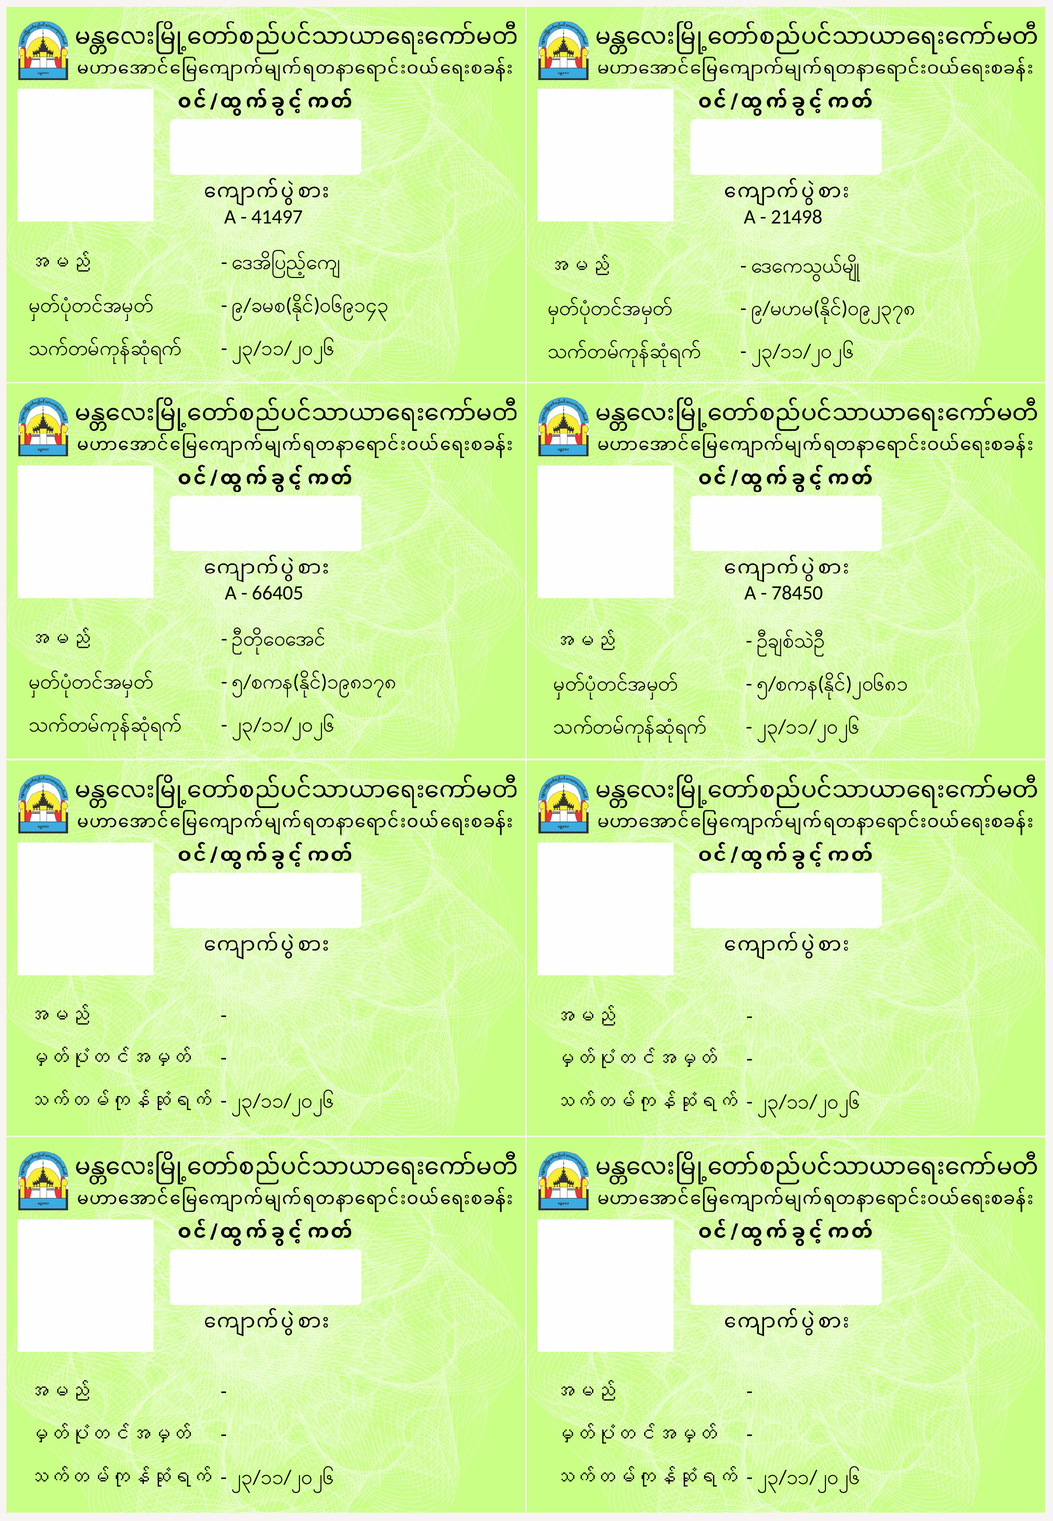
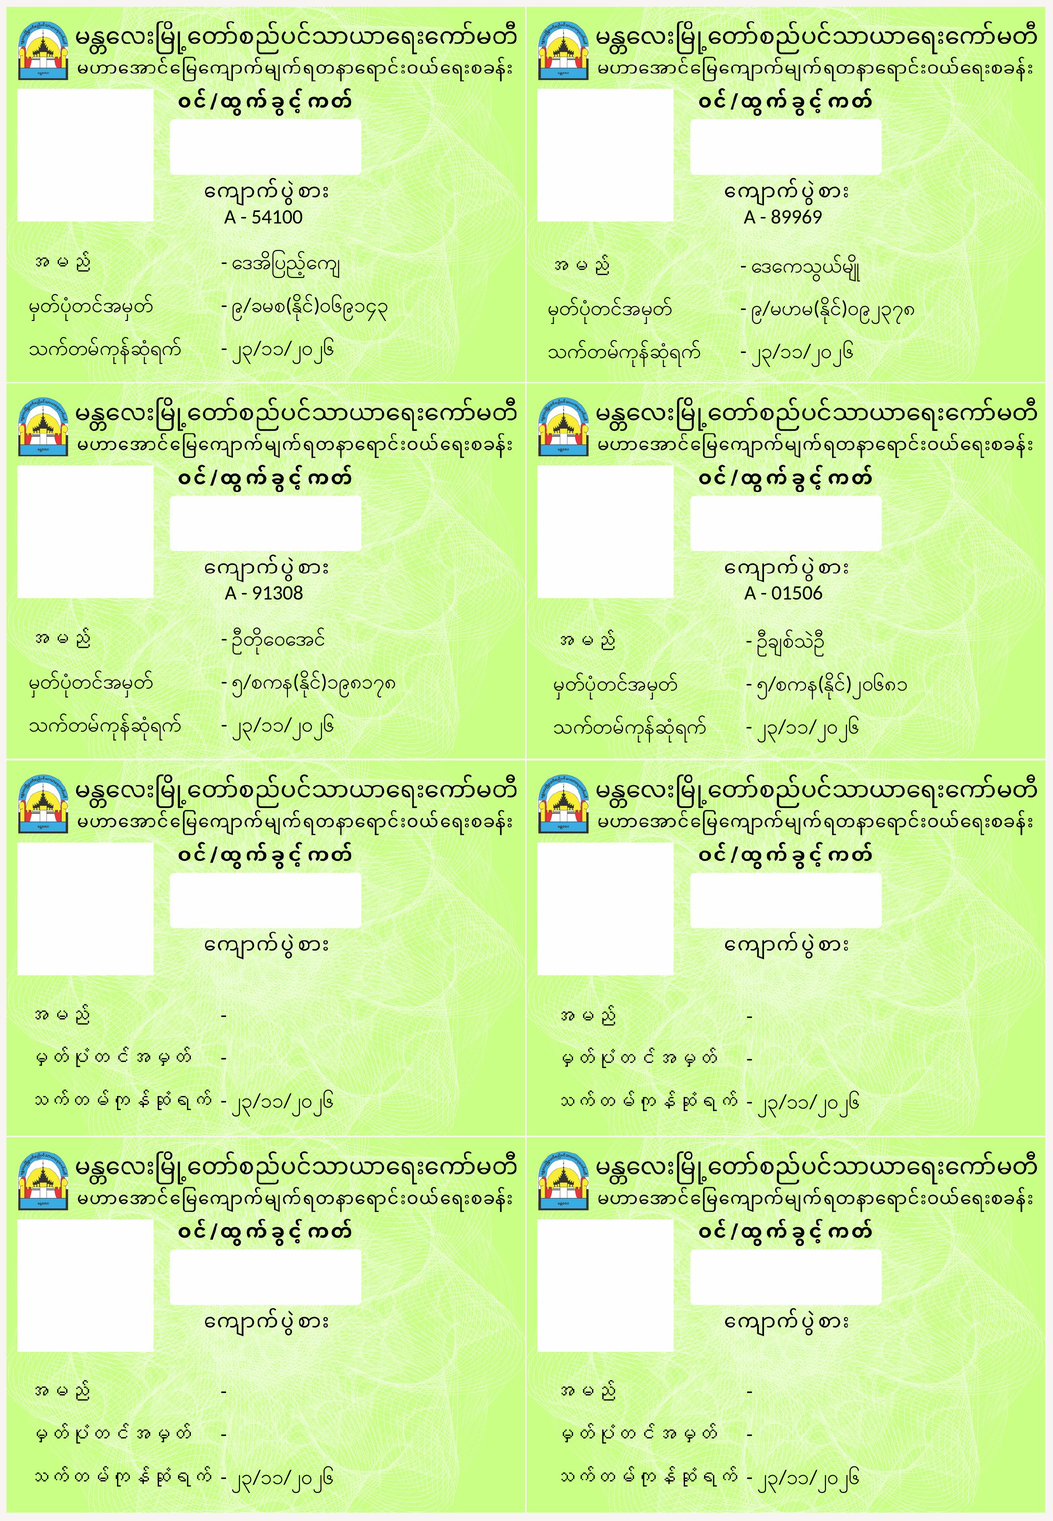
41497: 41497 -> 54100
21498: 21498 -> 89969
66405: 66405 -> 91308
78450: 78450 -> 01506
